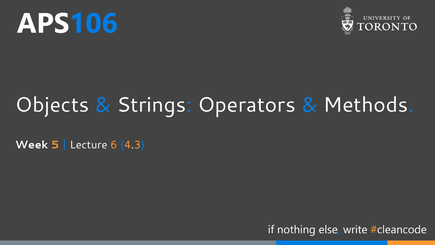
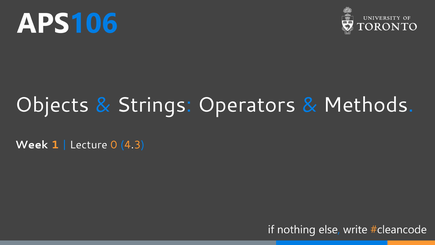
5: 5 -> 1
6: 6 -> 0
